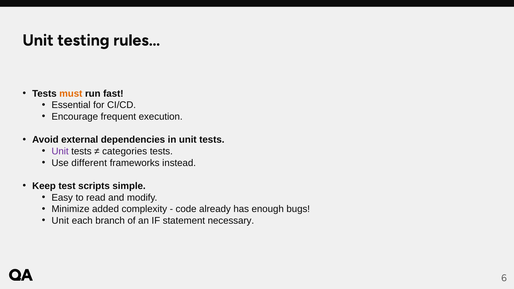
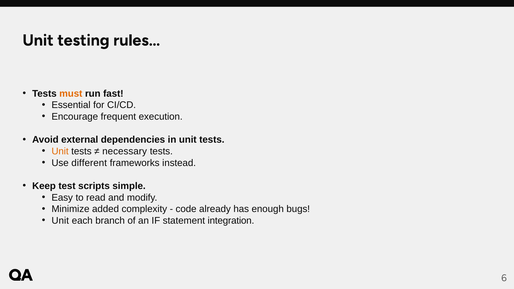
Unit at (60, 151) colour: purple -> orange
categories: categories -> necessary
necessary: necessary -> integration
